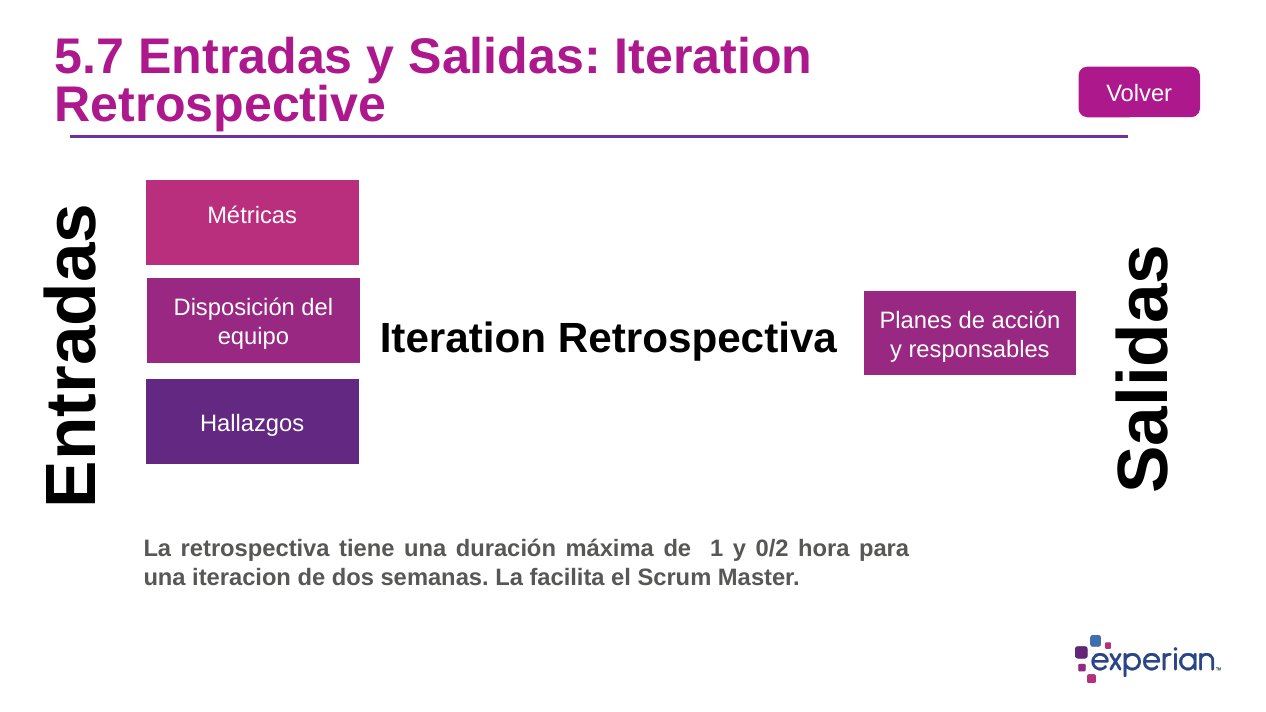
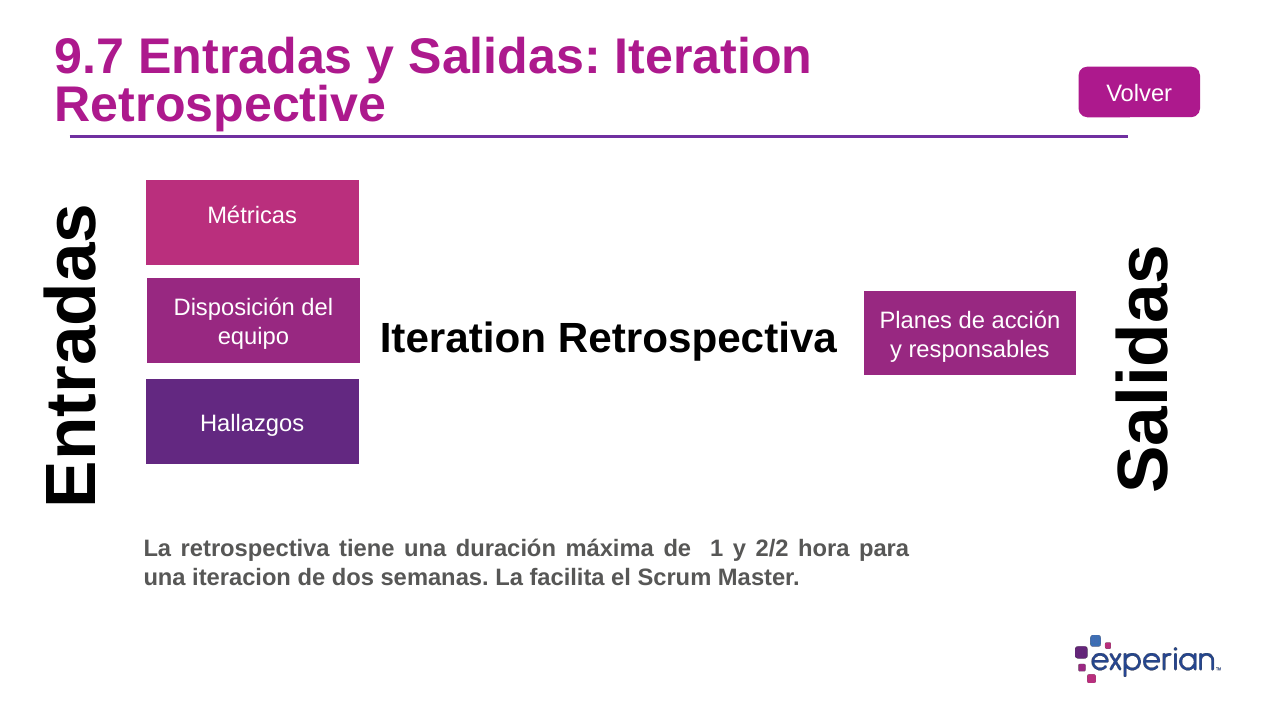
5.7: 5.7 -> 9.7
0/2: 0/2 -> 2/2
